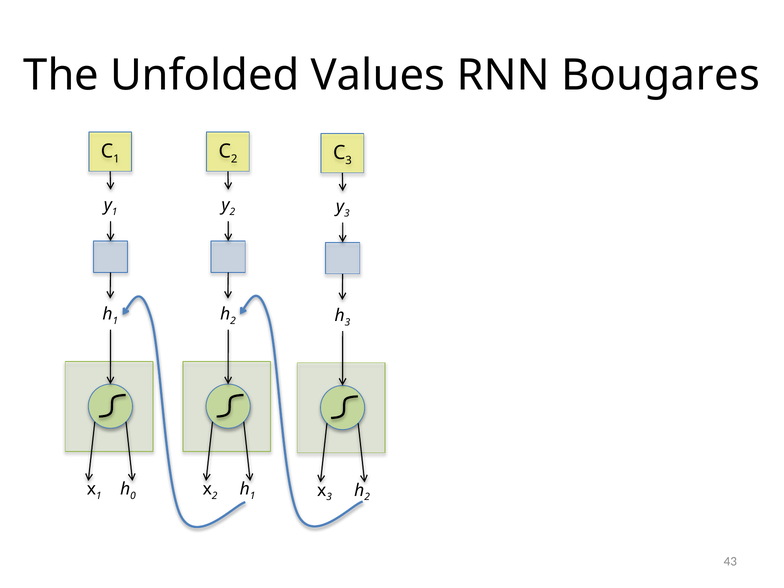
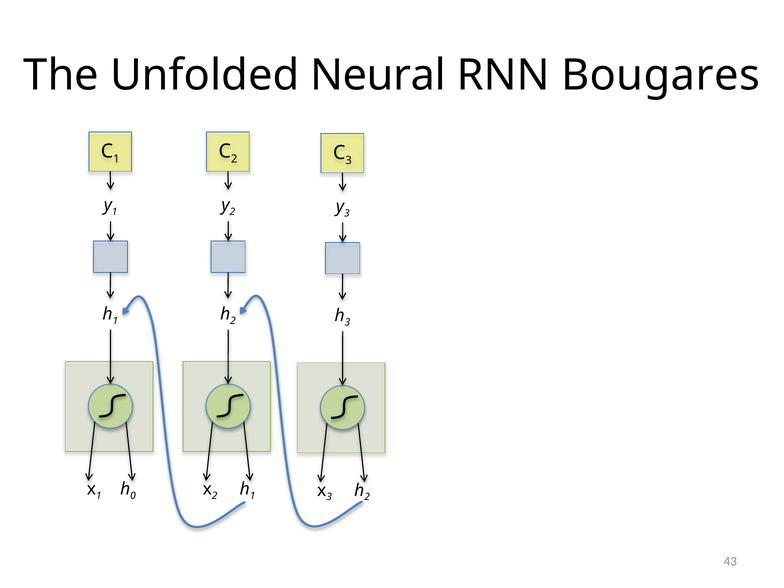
Values: Values -> Neural
